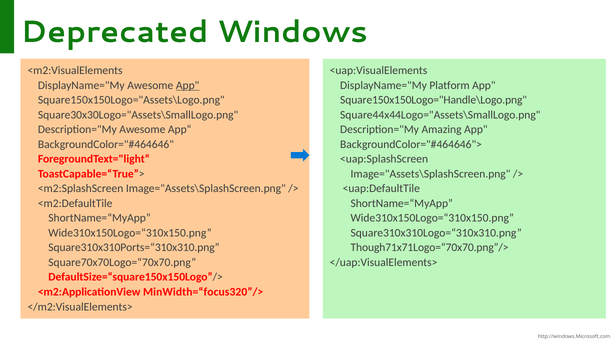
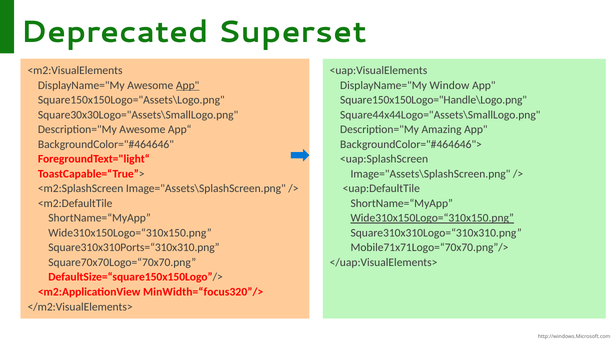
Windows: Windows -> Superset
Platform: Platform -> Window
Wide310x150Logo=“310x150.png at (432, 218) underline: none -> present
Though71x71Logo=“70x70.png”/>: Though71x71Logo=“70x70.png”/> -> Mobile71x71Logo=“70x70.png”/>
